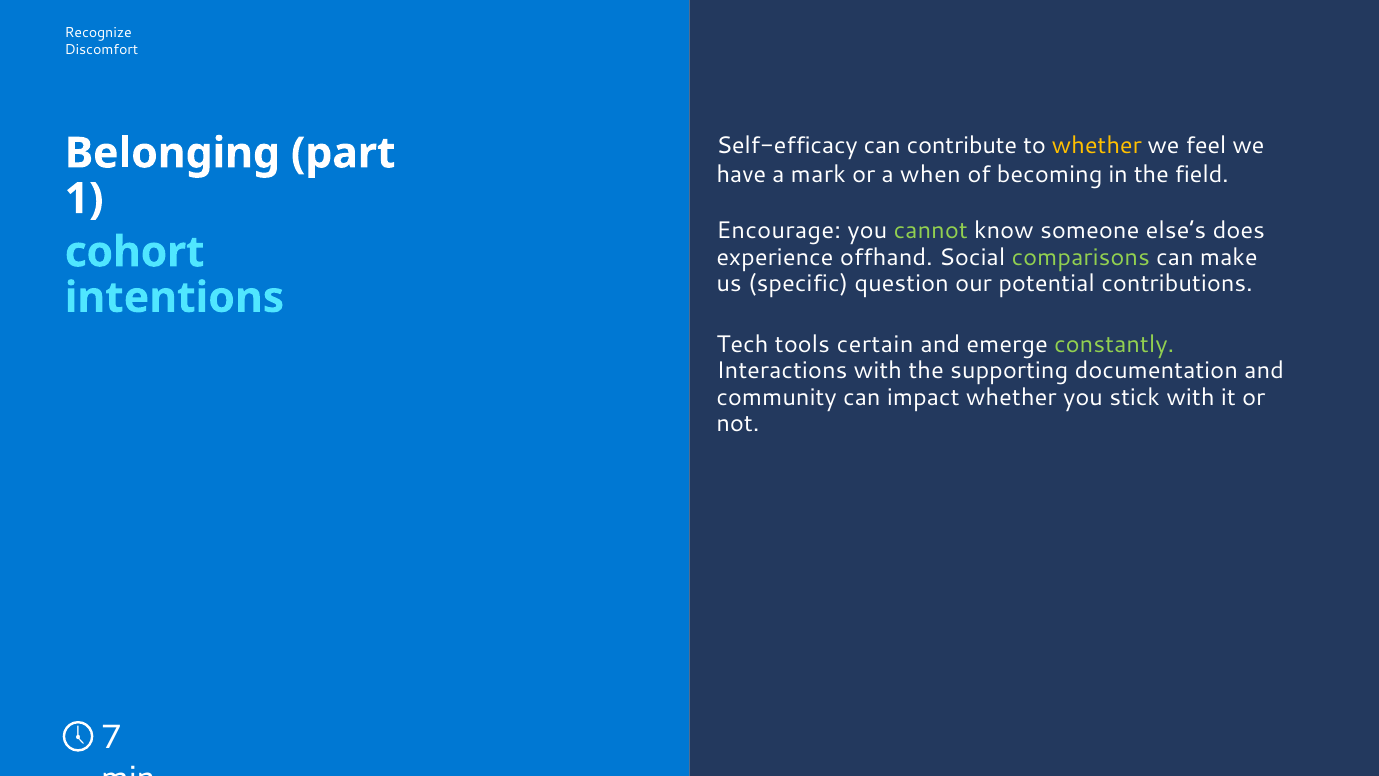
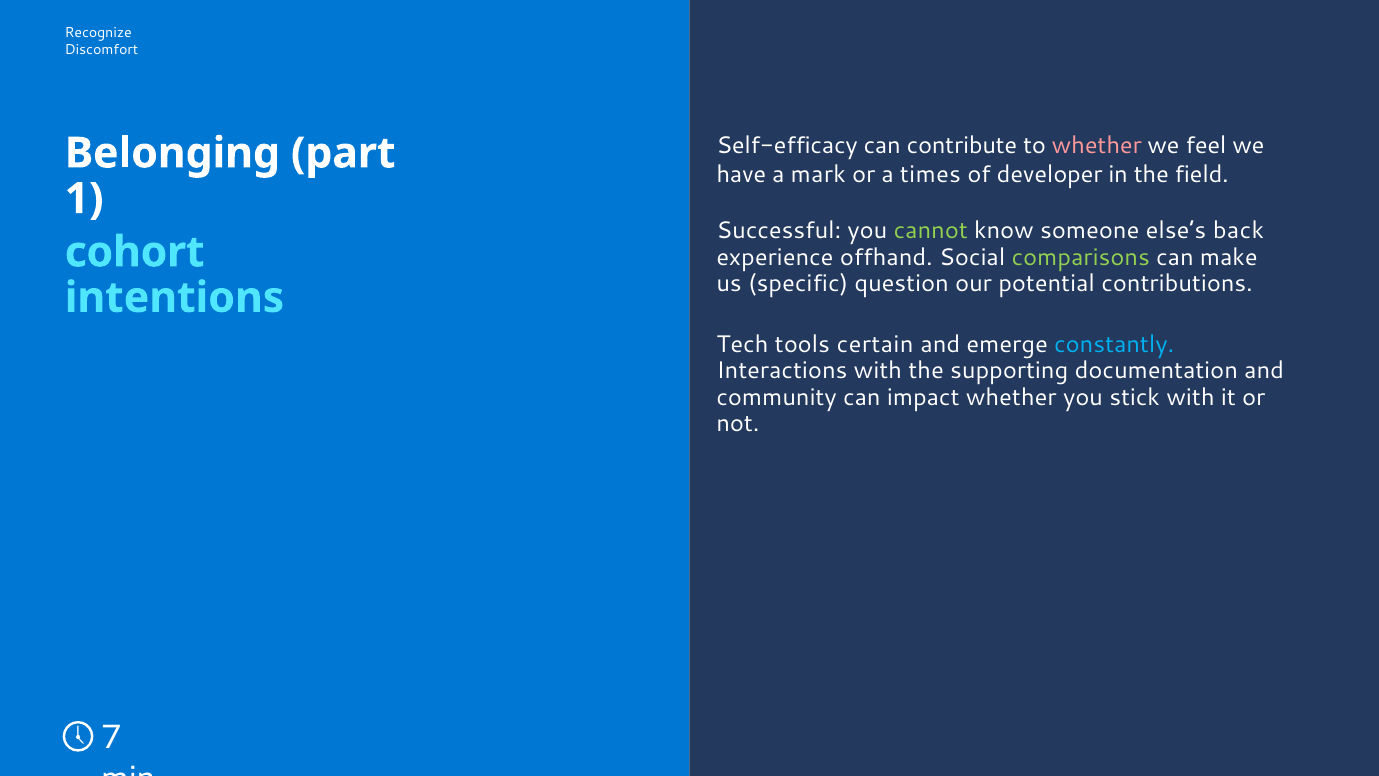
whether at (1097, 145) colour: yellow -> pink
when: when -> times
becoming: becoming -> developer
Encourage: Encourage -> Successful
does: does -> back
constantly colour: light green -> light blue
